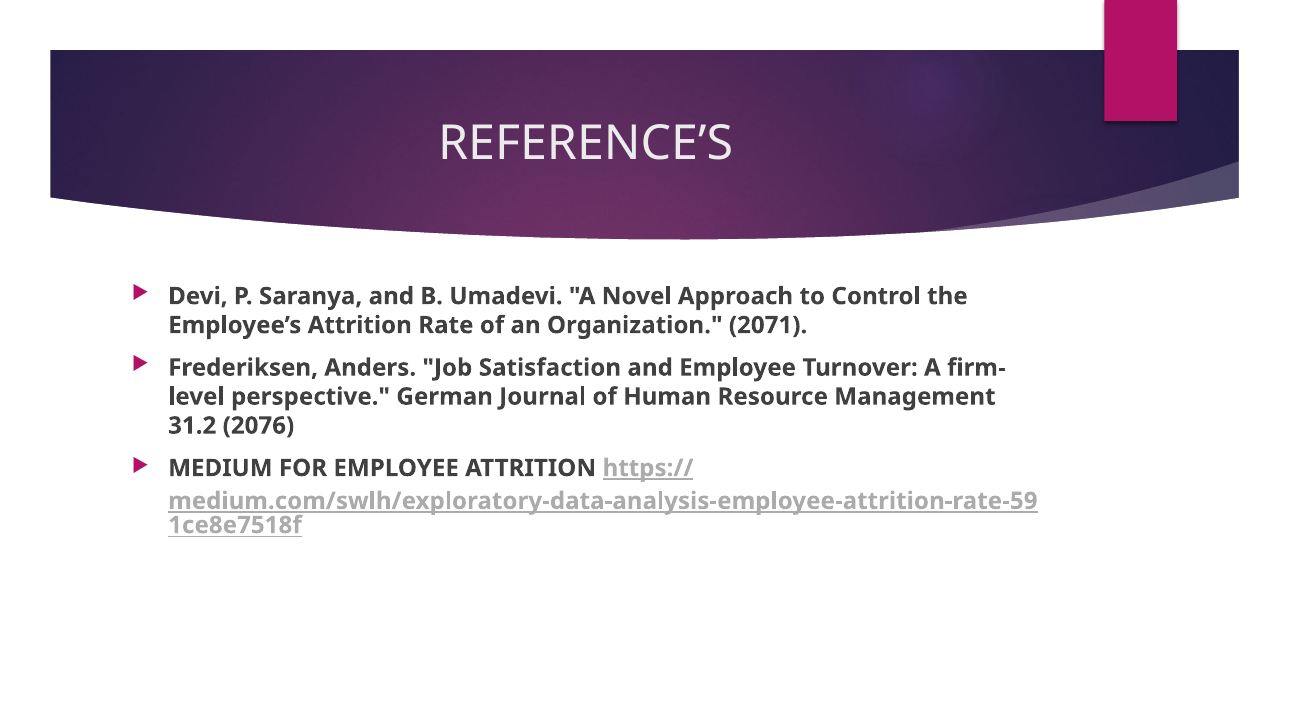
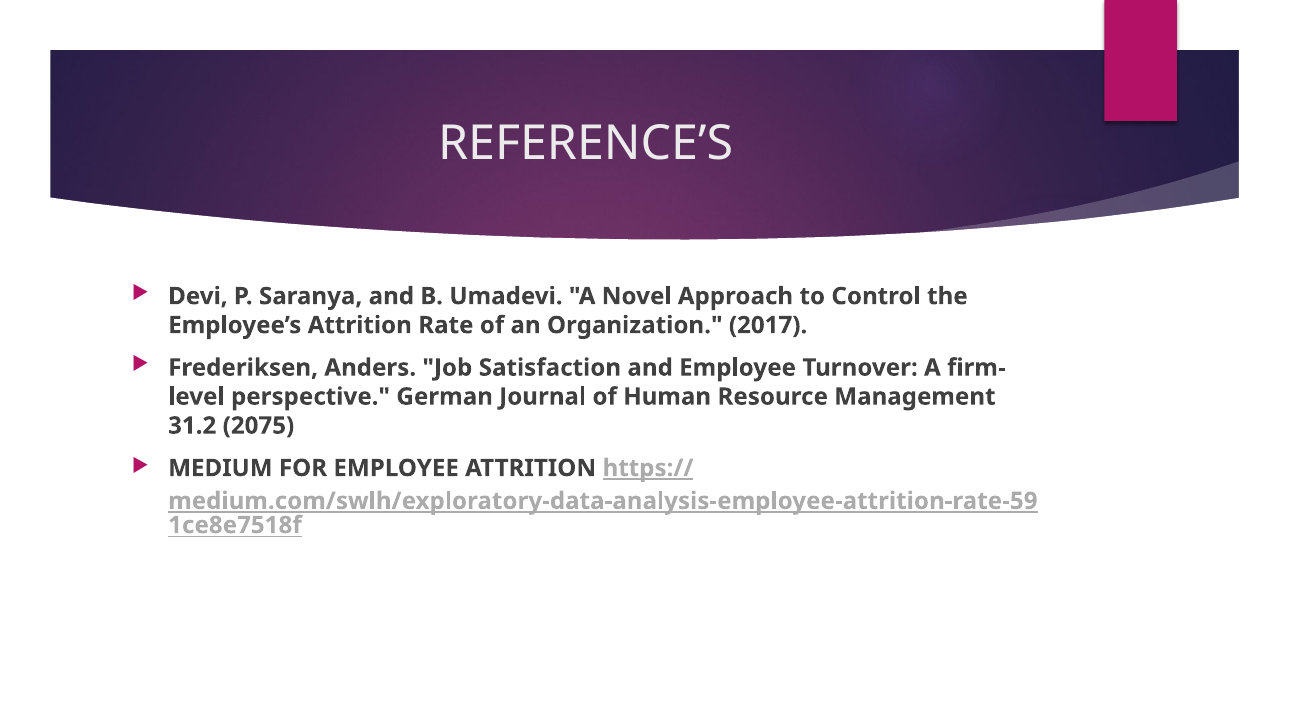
2071: 2071 -> 2017
2076: 2076 -> 2075
